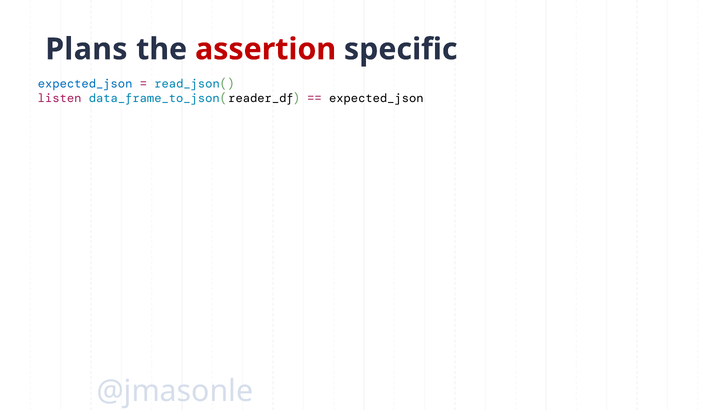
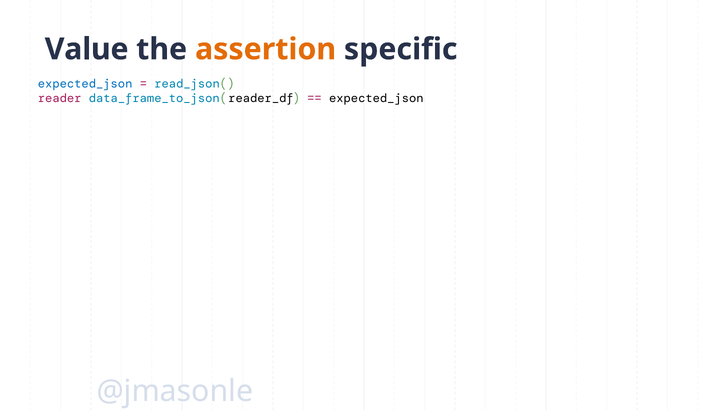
Plans: Plans -> Value
assertion colour: red -> orange
listen: listen -> reader
